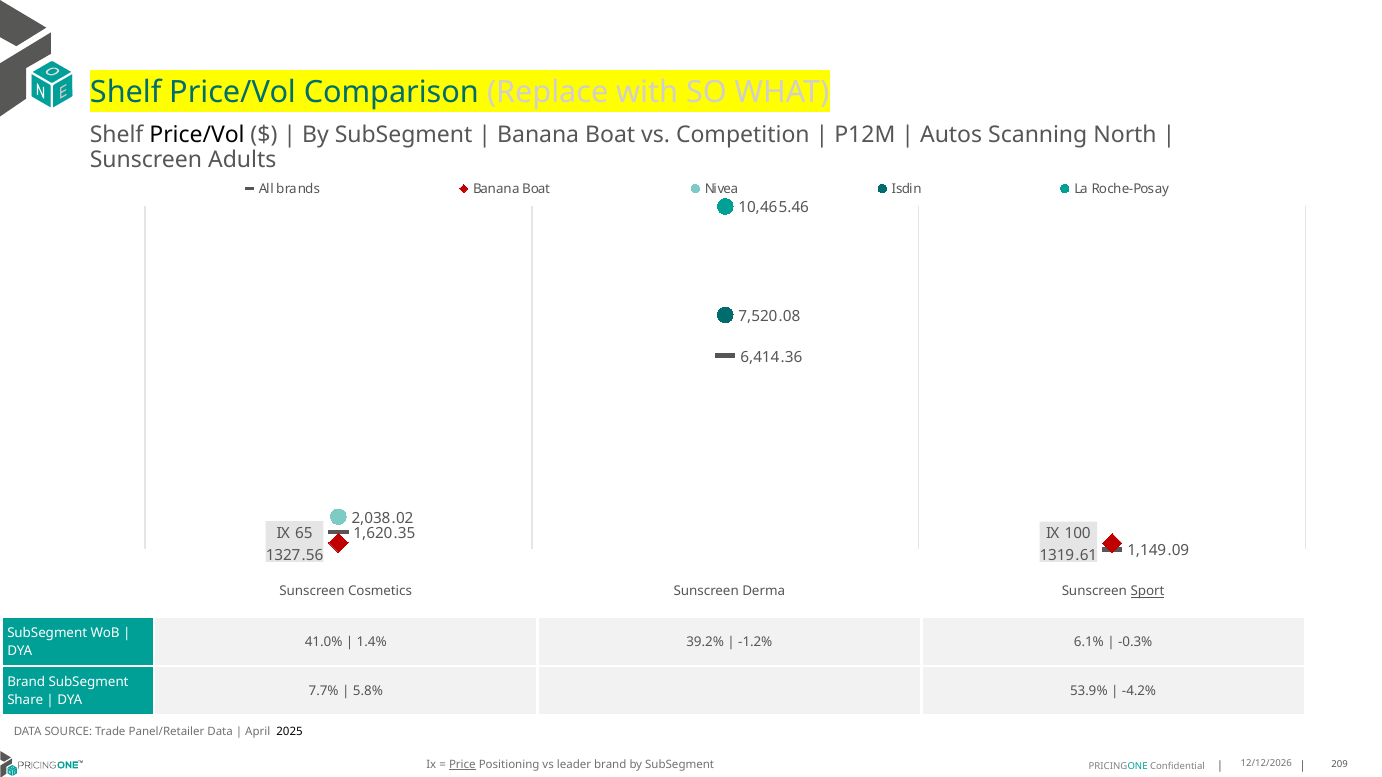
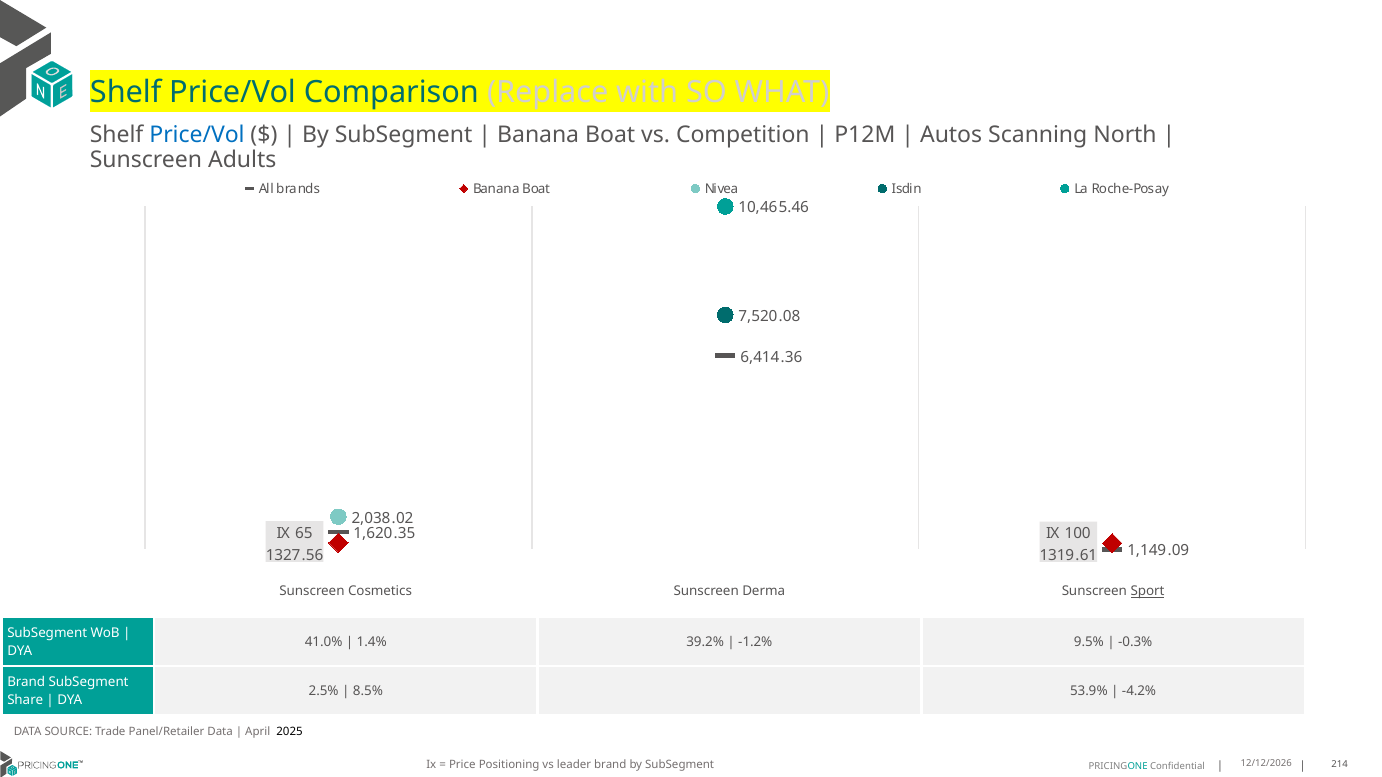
Price/Vol at (197, 135) colour: black -> blue
6.1%: 6.1% -> 9.5%
7.7%: 7.7% -> 2.5%
5.8%: 5.8% -> 8.5%
Price underline: present -> none
209: 209 -> 214
